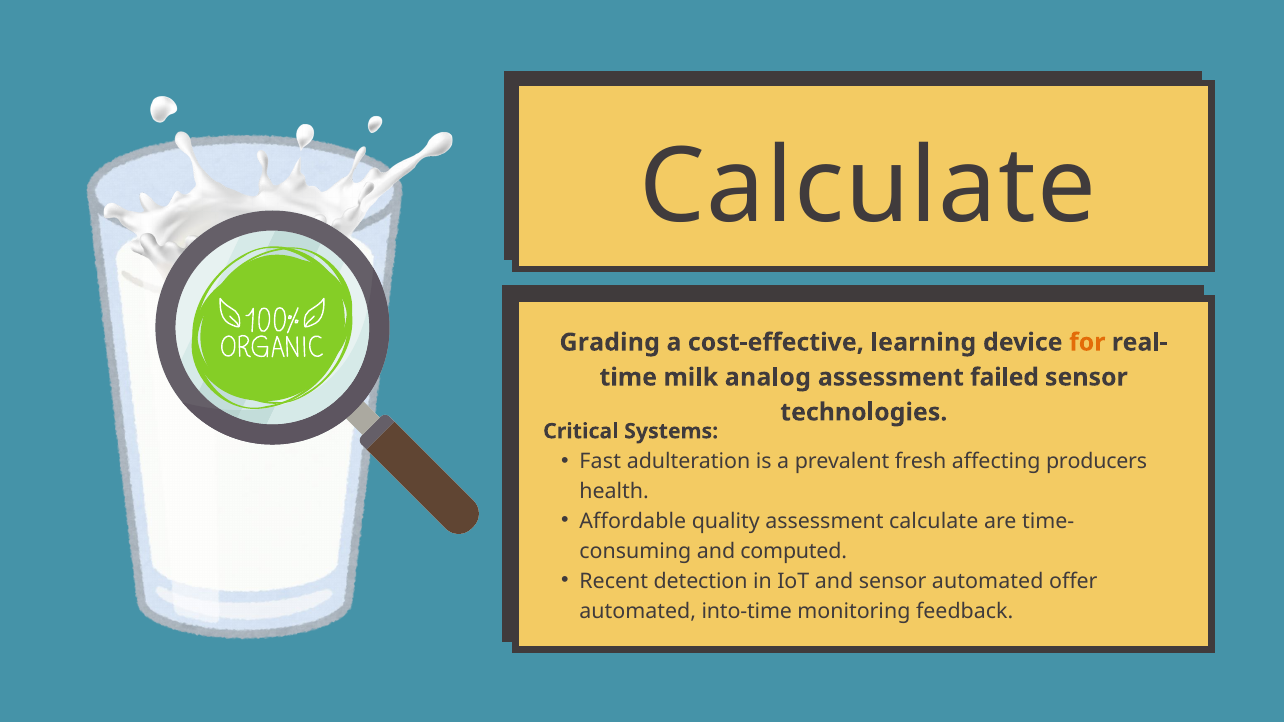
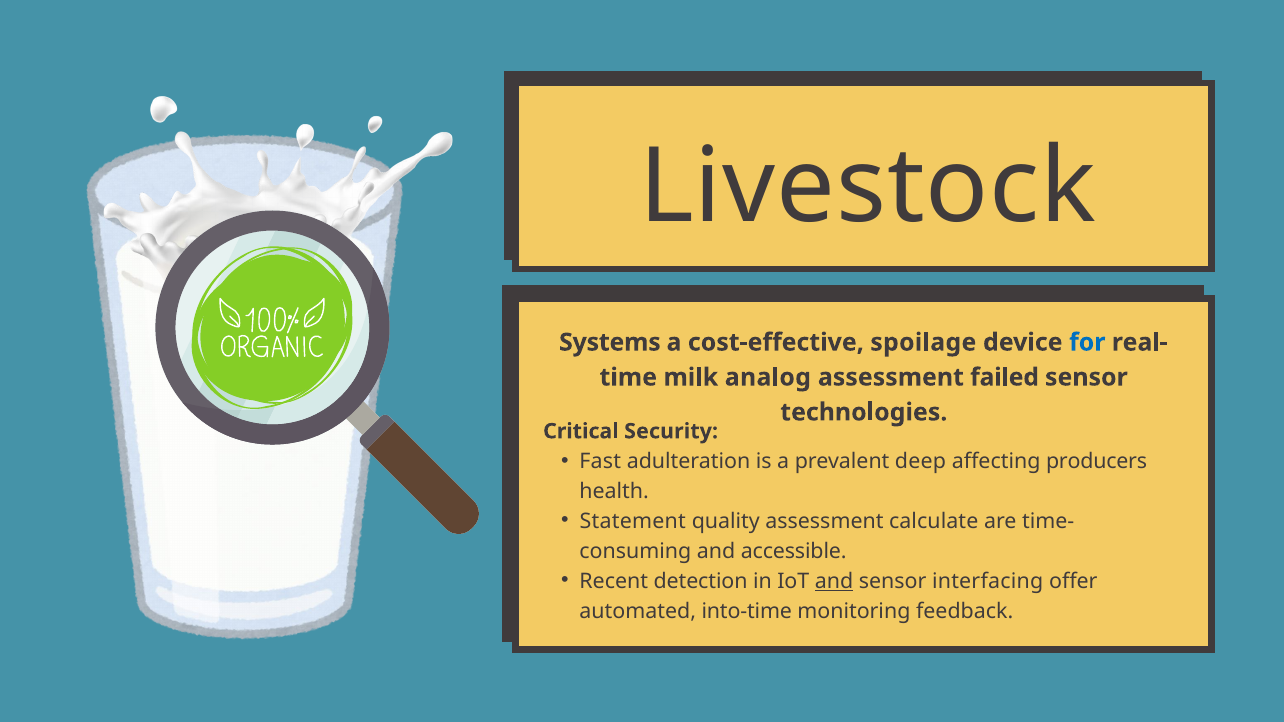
Calculate at (868, 187): Calculate -> Livestock
Grading: Grading -> Systems
learning: learning -> spoilage
for colour: orange -> blue
Systems: Systems -> Security
fresh: fresh -> deep
Affordable: Affordable -> Statement
computed: computed -> accessible
and at (834, 581) underline: none -> present
sensor automated: automated -> interfacing
